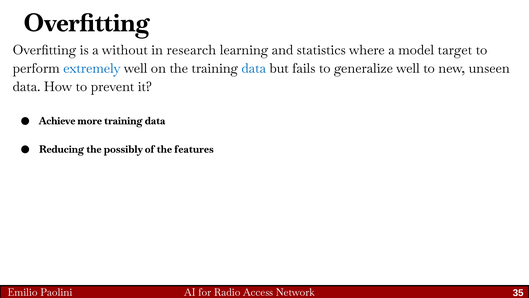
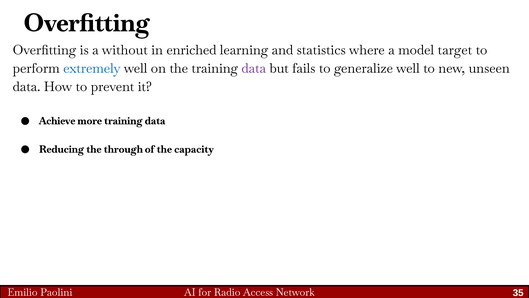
research: research -> enriched
data at (254, 68) colour: blue -> purple
possibly: possibly -> through
features: features -> capacity
